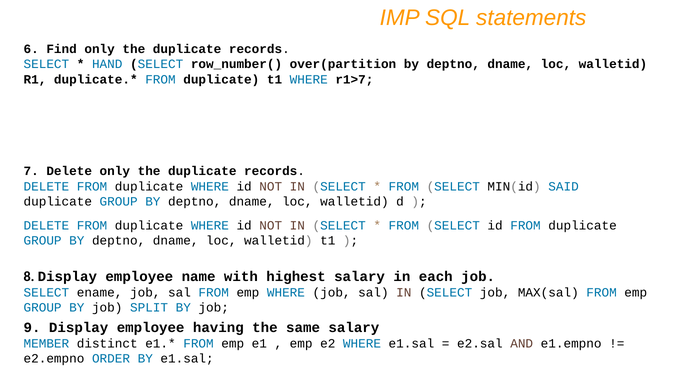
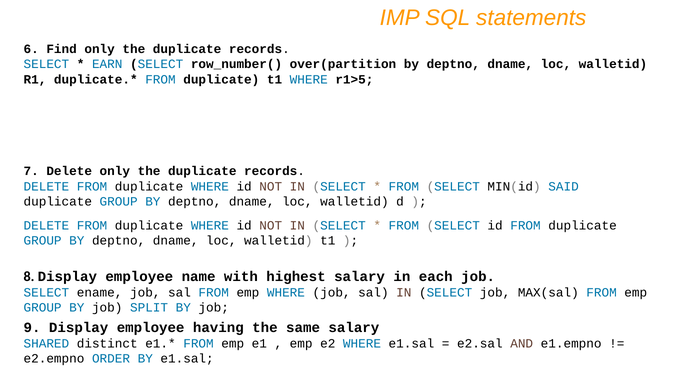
HAND: HAND -> EARN
r1>7: r1>7 -> r1>5
MEMBER: MEMBER -> SHARED
